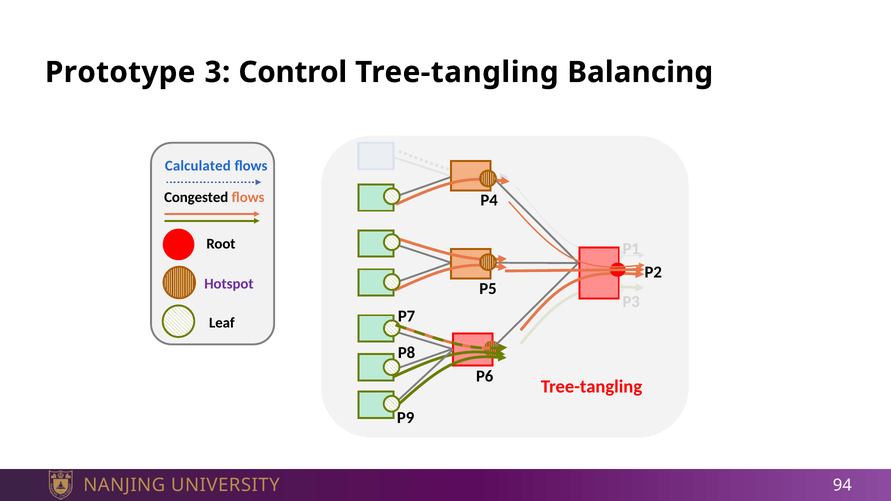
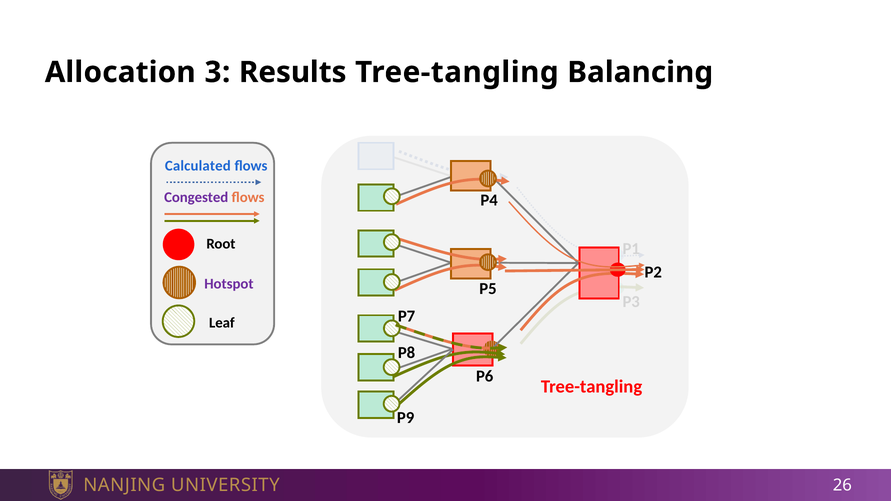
Prototype: Prototype -> Allocation
Control: Control -> Results
Congested colour: black -> purple
94: 94 -> 26
